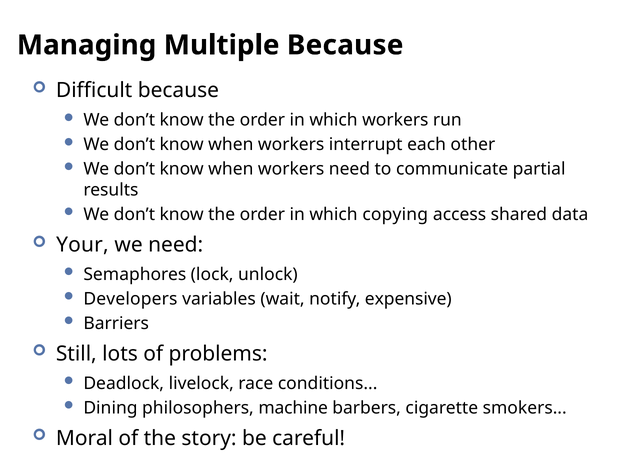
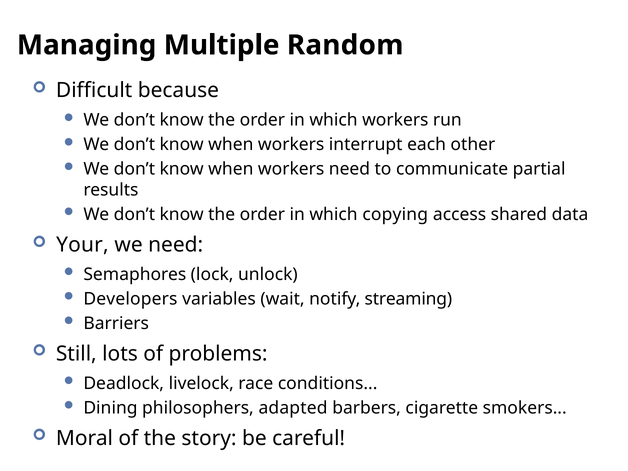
Multiple Because: Because -> Random
expensive: expensive -> streaming
machine: machine -> adapted
